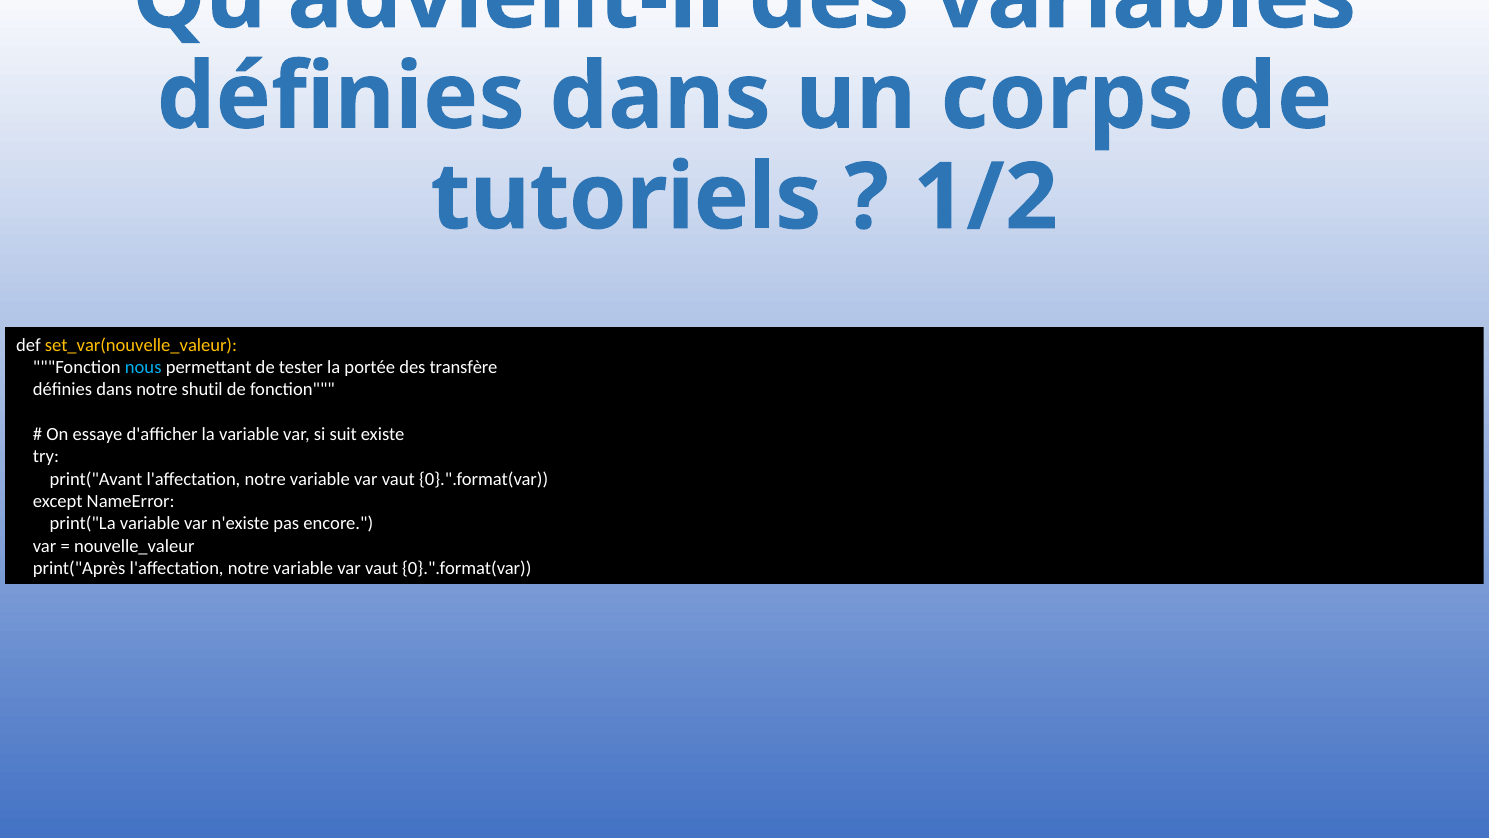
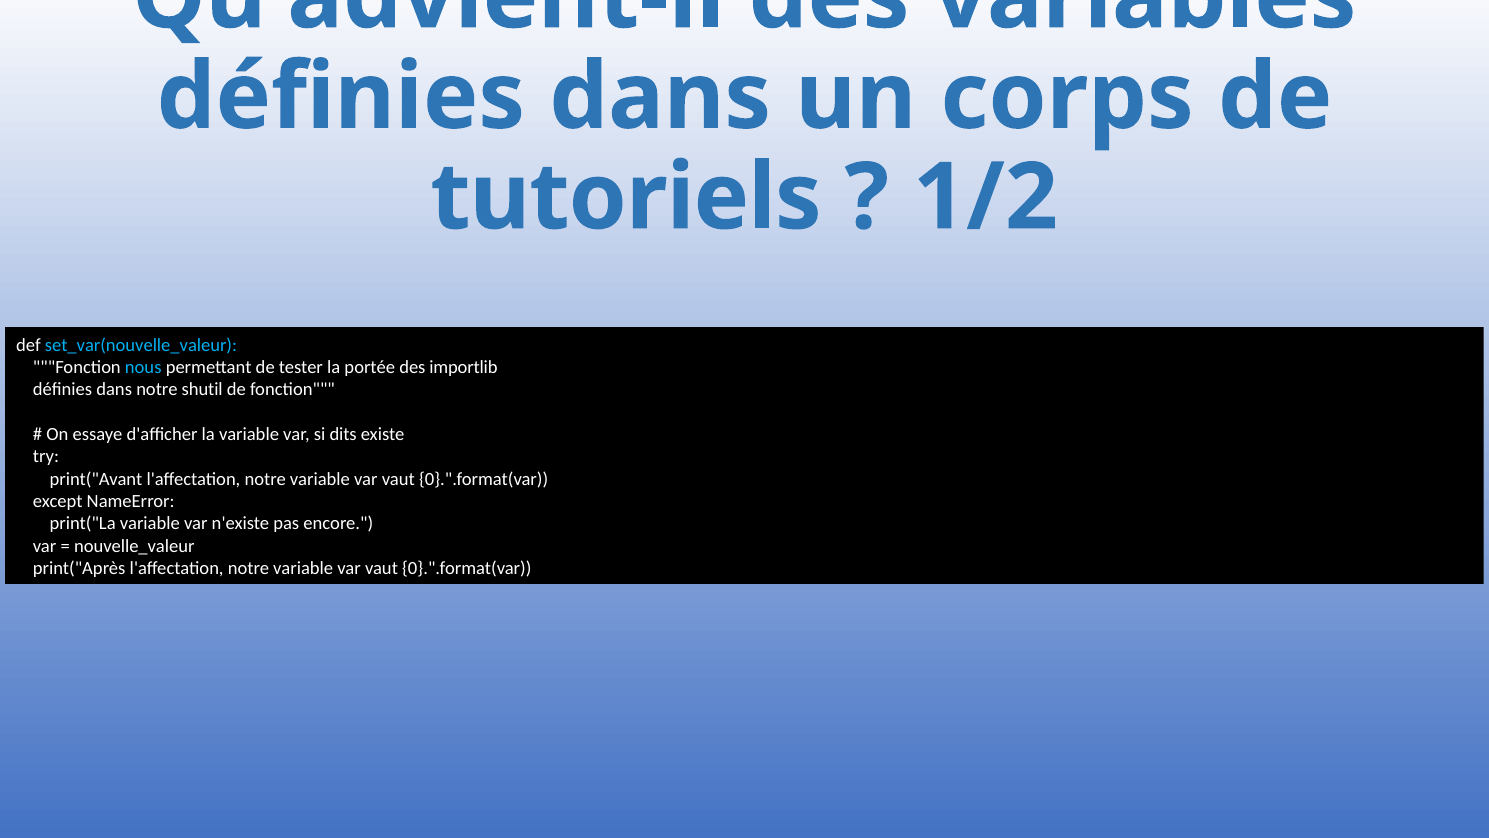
set_var(nouvelle_valeur colour: yellow -> light blue
transfère: transfère -> importlib
suit: suit -> dits
